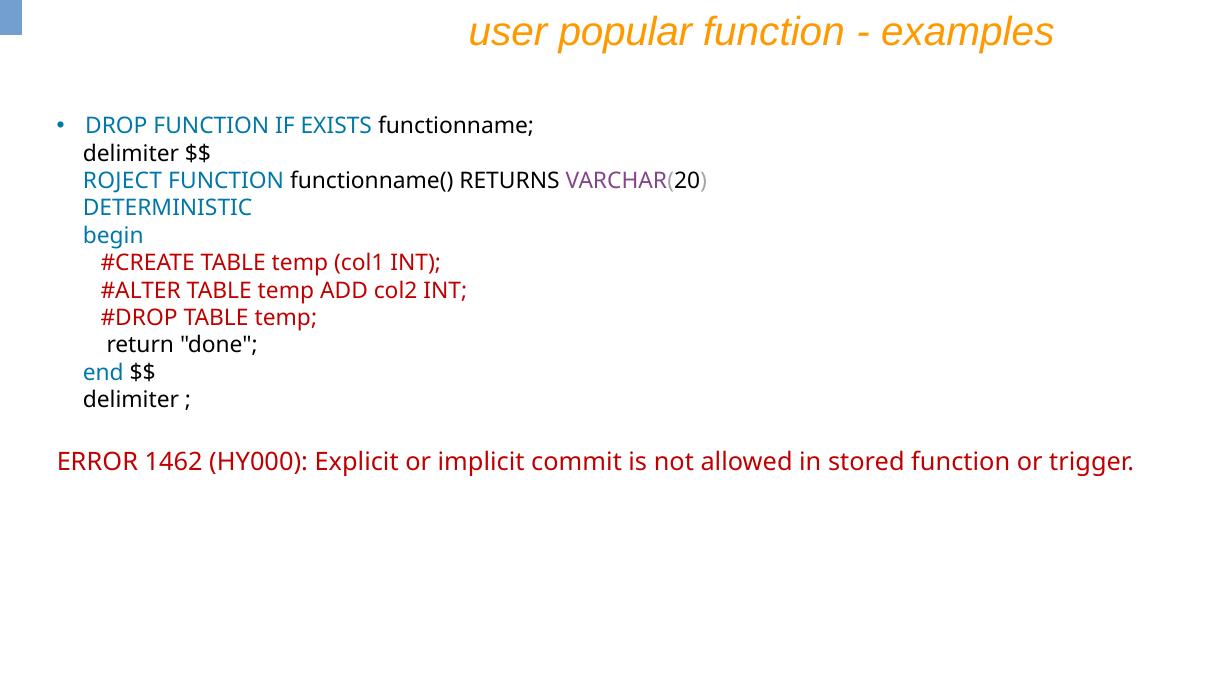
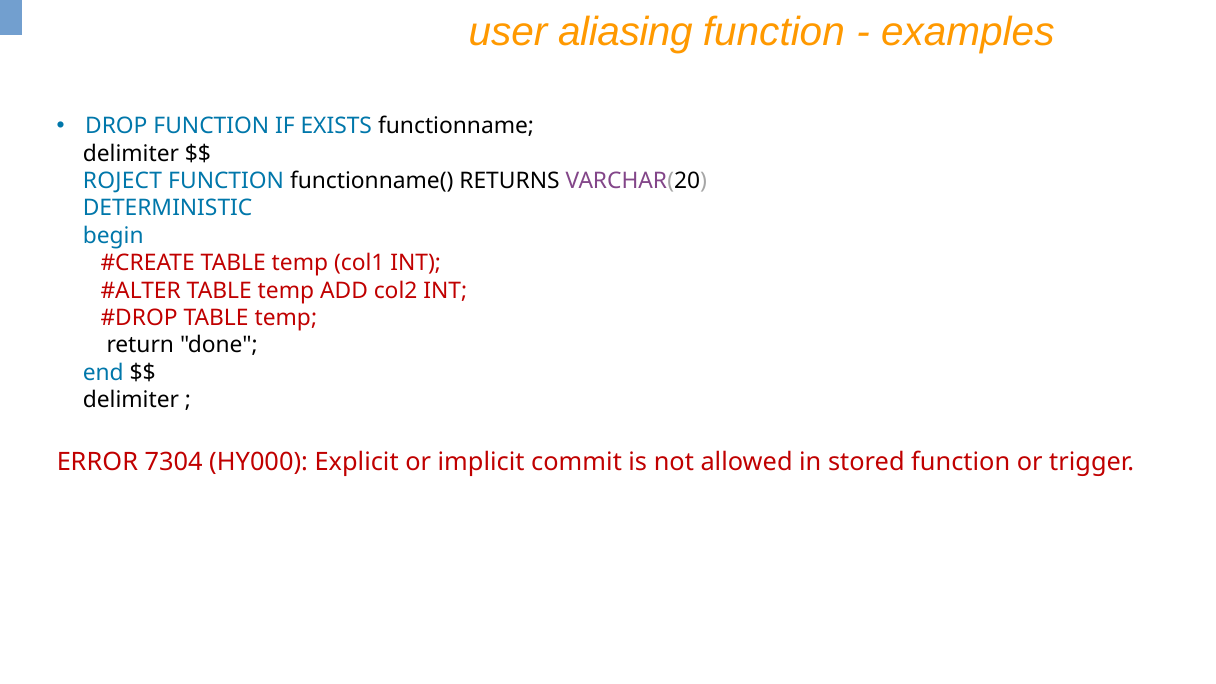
popular: popular -> aliasing
1462: 1462 -> 7304
